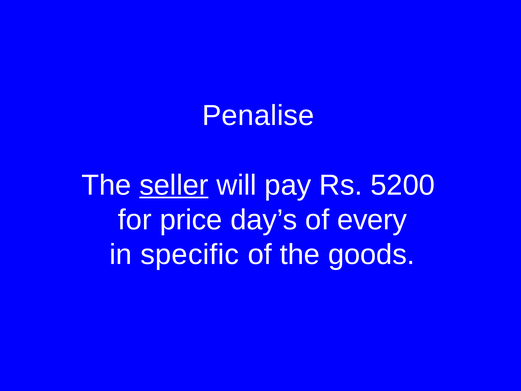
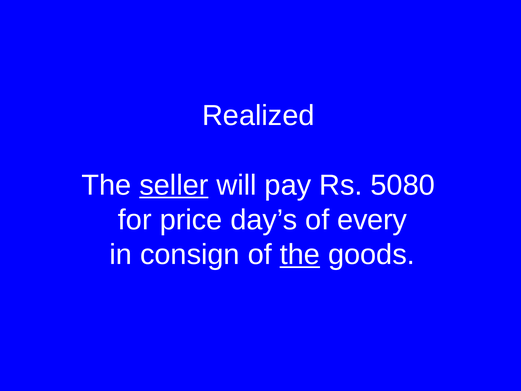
Penalise: Penalise -> Realized
5200: 5200 -> 5080
specific: specific -> consign
the at (300, 254) underline: none -> present
